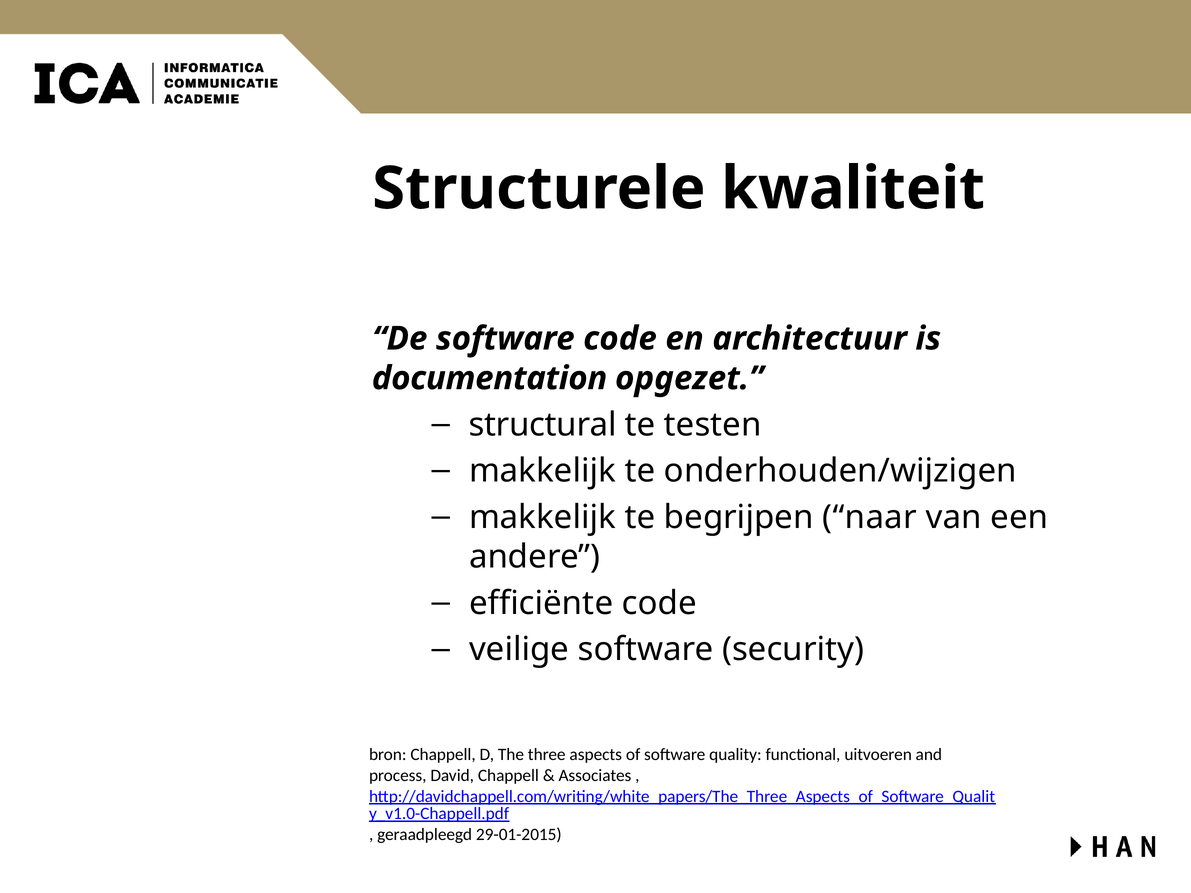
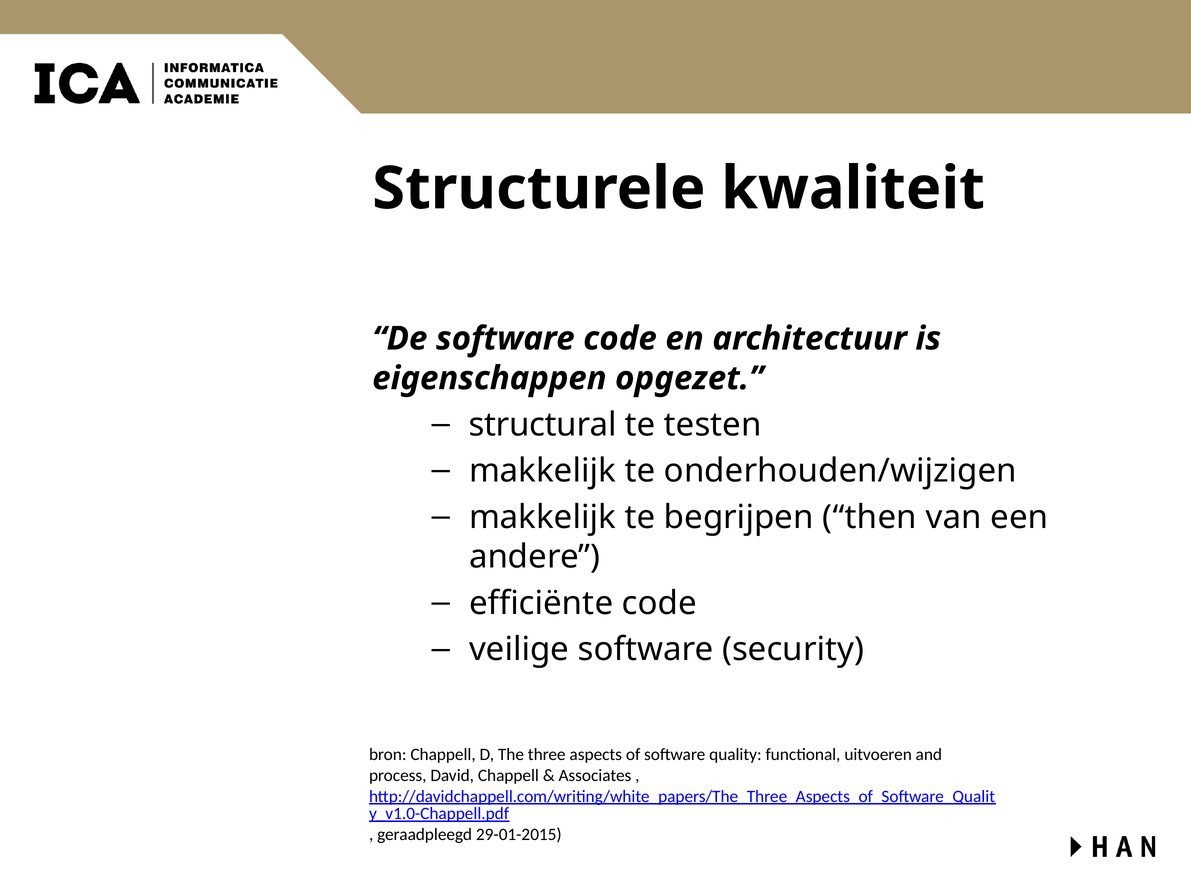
documentation: documentation -> eigenschappen
naar: naar -> then
